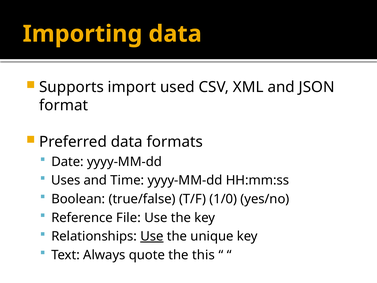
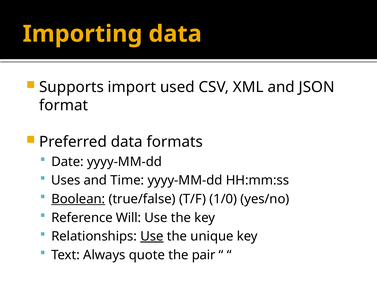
Boolean underline: none -> present
File: File -> Will
this: this -> pair
